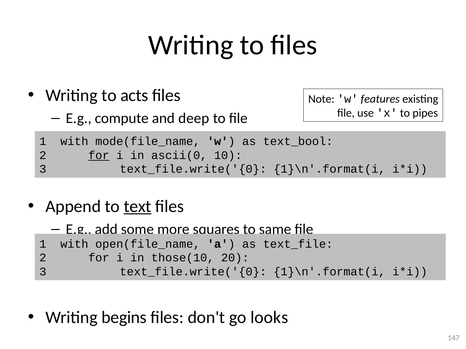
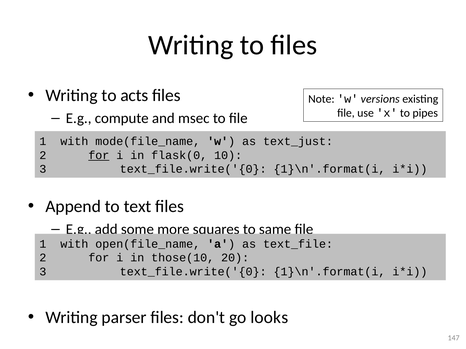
features: features -> versions
deep: deep -> msec
text_bool: text_bool -> text_just
ascii(0: ascii(0 -> flask(0
text underline: present -> none
begins: begins -> parser
